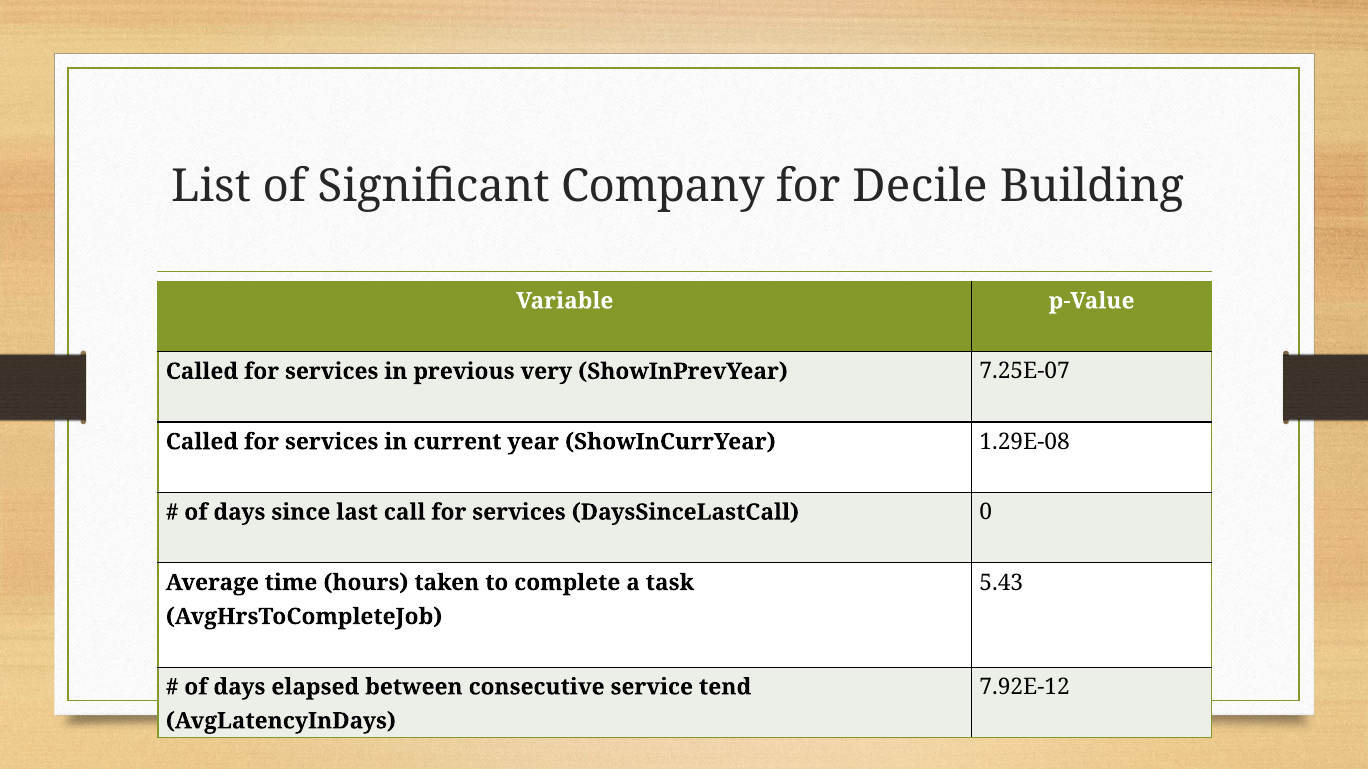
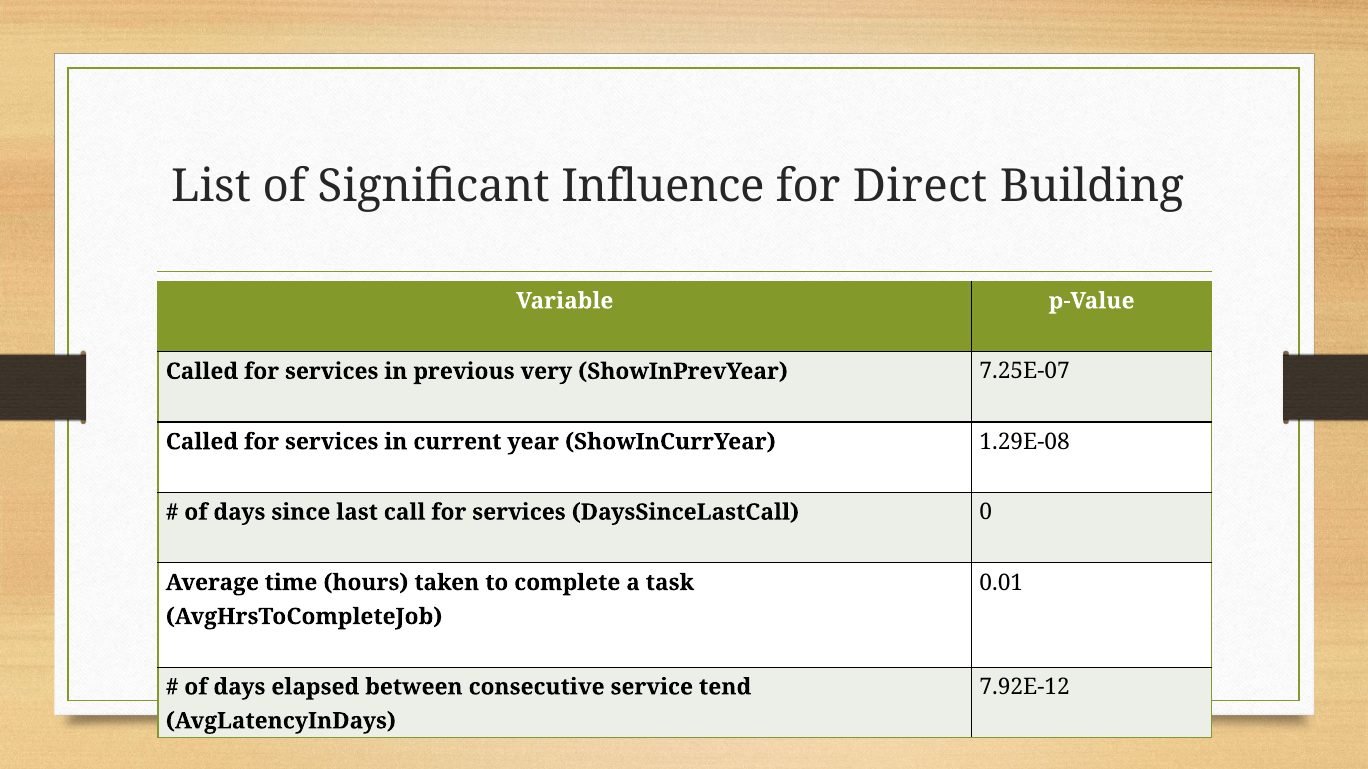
Company: Company -> Influence
Decile: Decile -> Direct
5.43: 5.43 -> 0.01
